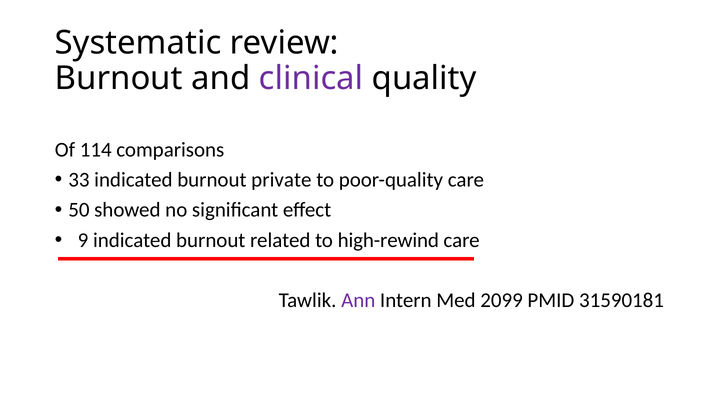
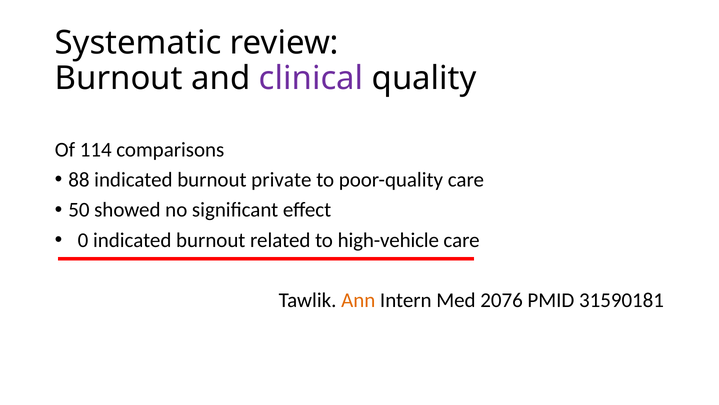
33: 33 -> 88
9: 9 -> 0
high-rewind: high-rewind -> high-vehicle
Ann colour: purple -> orange
2099: 2099 -> 2076
